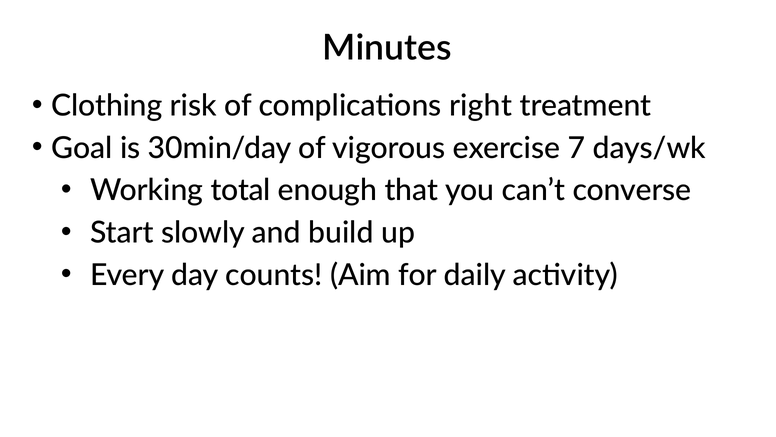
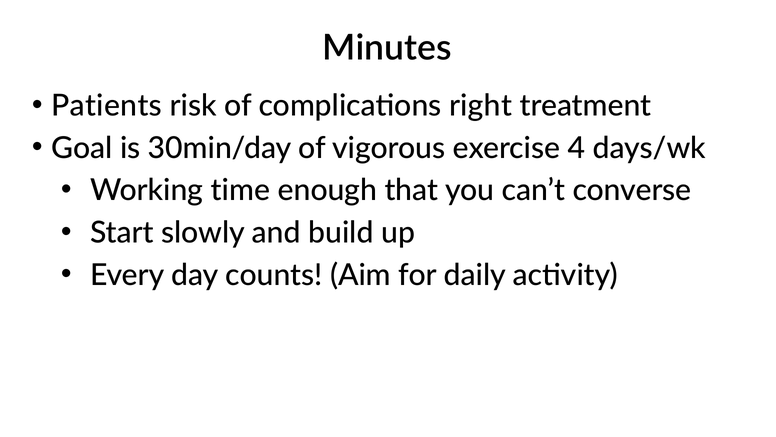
Clothing: Clothing -> Patients
7: 7 -> 4
total: total -> time
